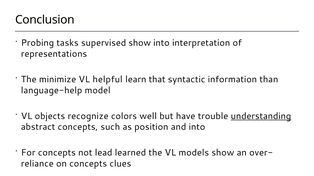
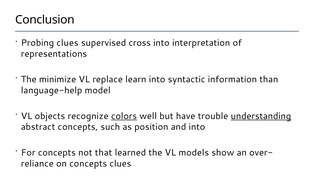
Probing tasks: tasks -> clues
supervised show: show -> cross
helpful: helpful -> replace
learn that: that -> into
colors underline: none -> present
lead: lead -> that
